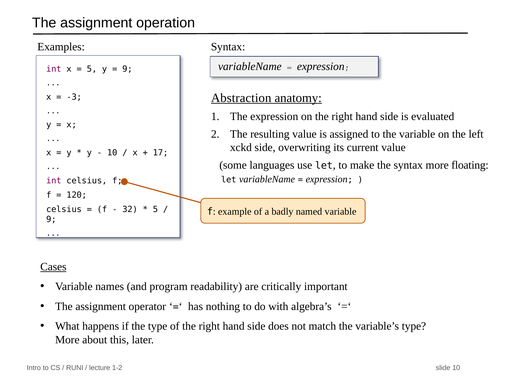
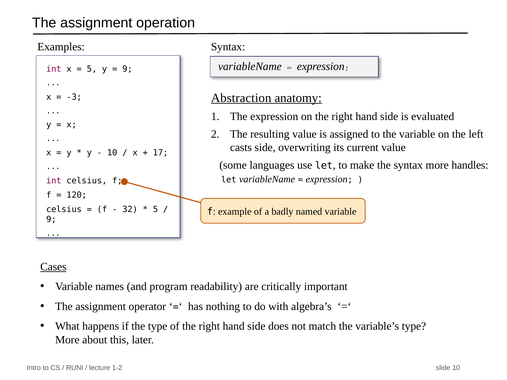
xckd: xckd -> casts
floating: floating -> handles
